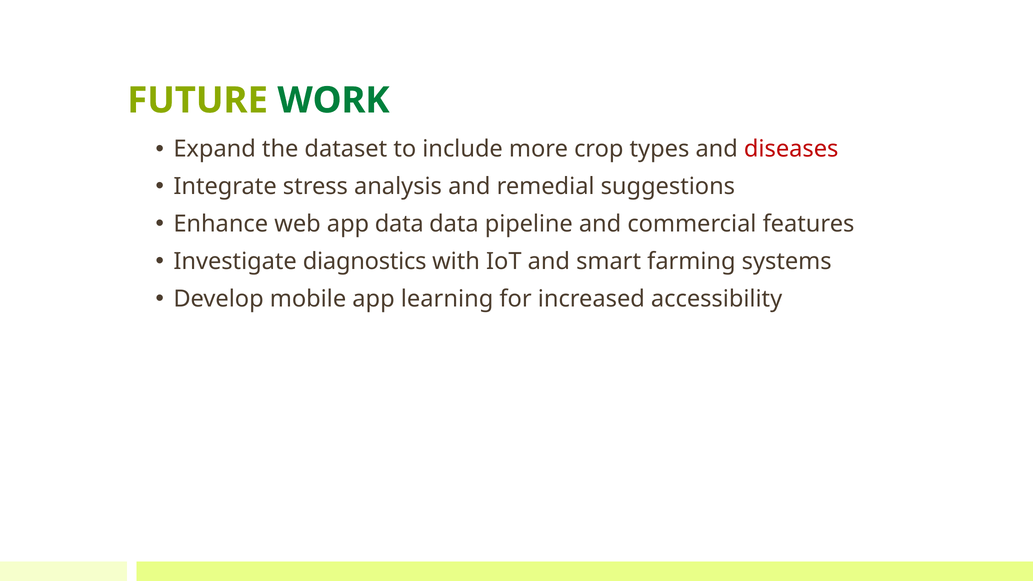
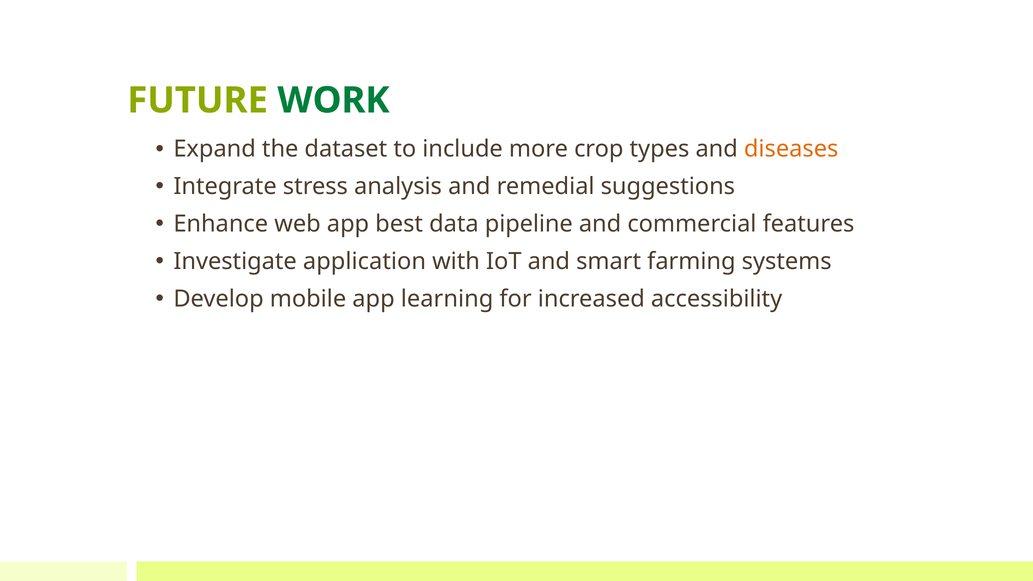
diseases colour: red -> orange
app data: data -> best
diagnostics: diagnostics -> application
